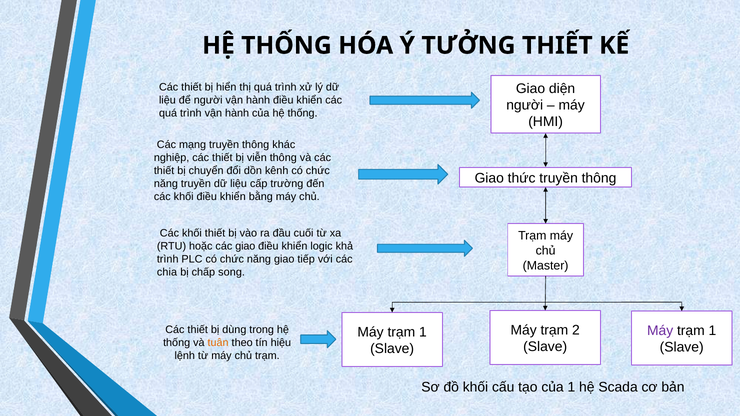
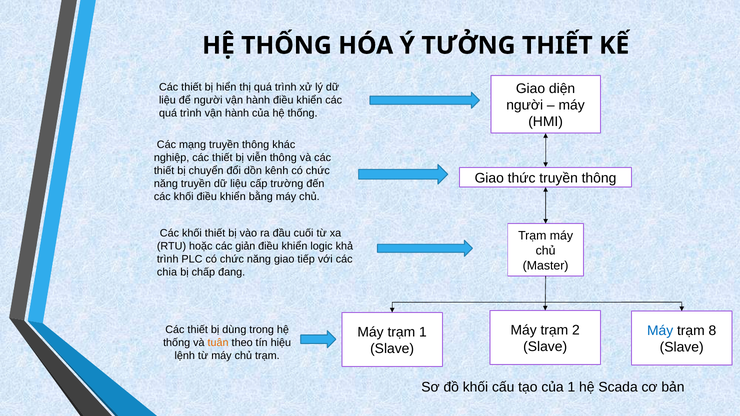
các giao: giao -> giản
song: song -> đang
Máy at (660, 331) colour: purple -> blue
1 at (712, 331): 1 -> 8
